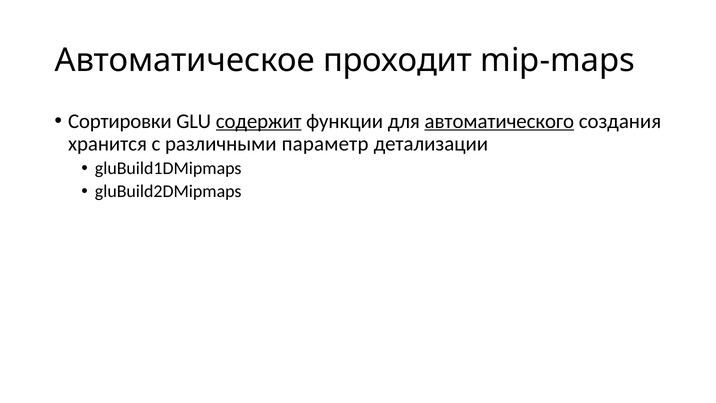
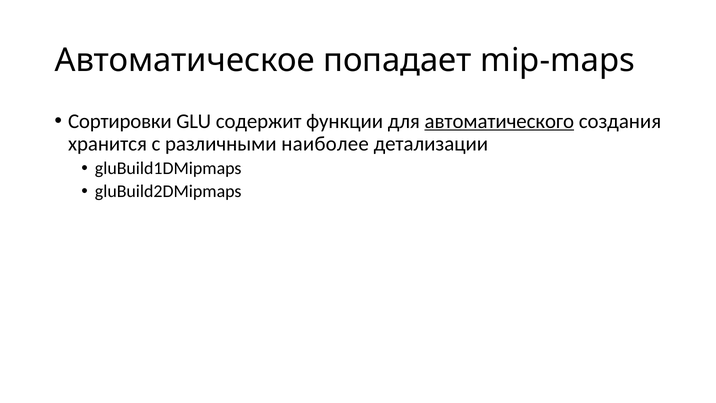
проходит: проходит -> попадает
содержит underline: present -> none
параметр: параметр -> наиболее
